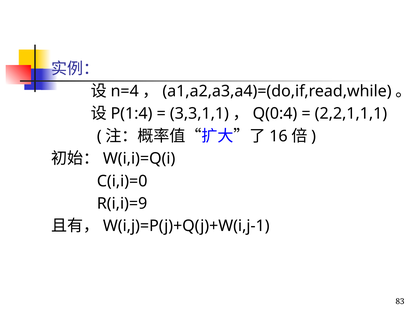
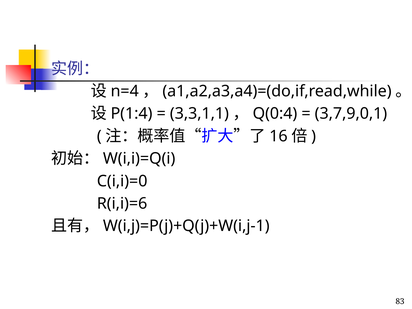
2,2,1,1,1: 2,2,1,1,1 -> 3,7,9,0,1
R(i,i)=9: R(i,i)=9 -> R(i,i)=6
